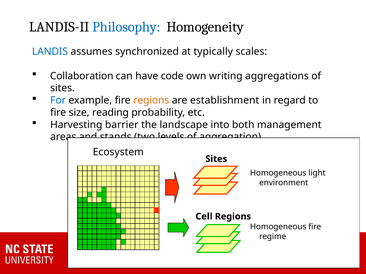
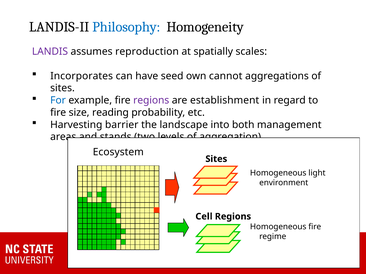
LANDIS colour: blue -> purple
synchronized: synchronized -> reproduction
typically: typically -> spatially
Collaboration: Collaboration -> Incorporates
code: code -> seed
writing: writing -> cannot
regions at (151, 101) colour: orange -> purple
